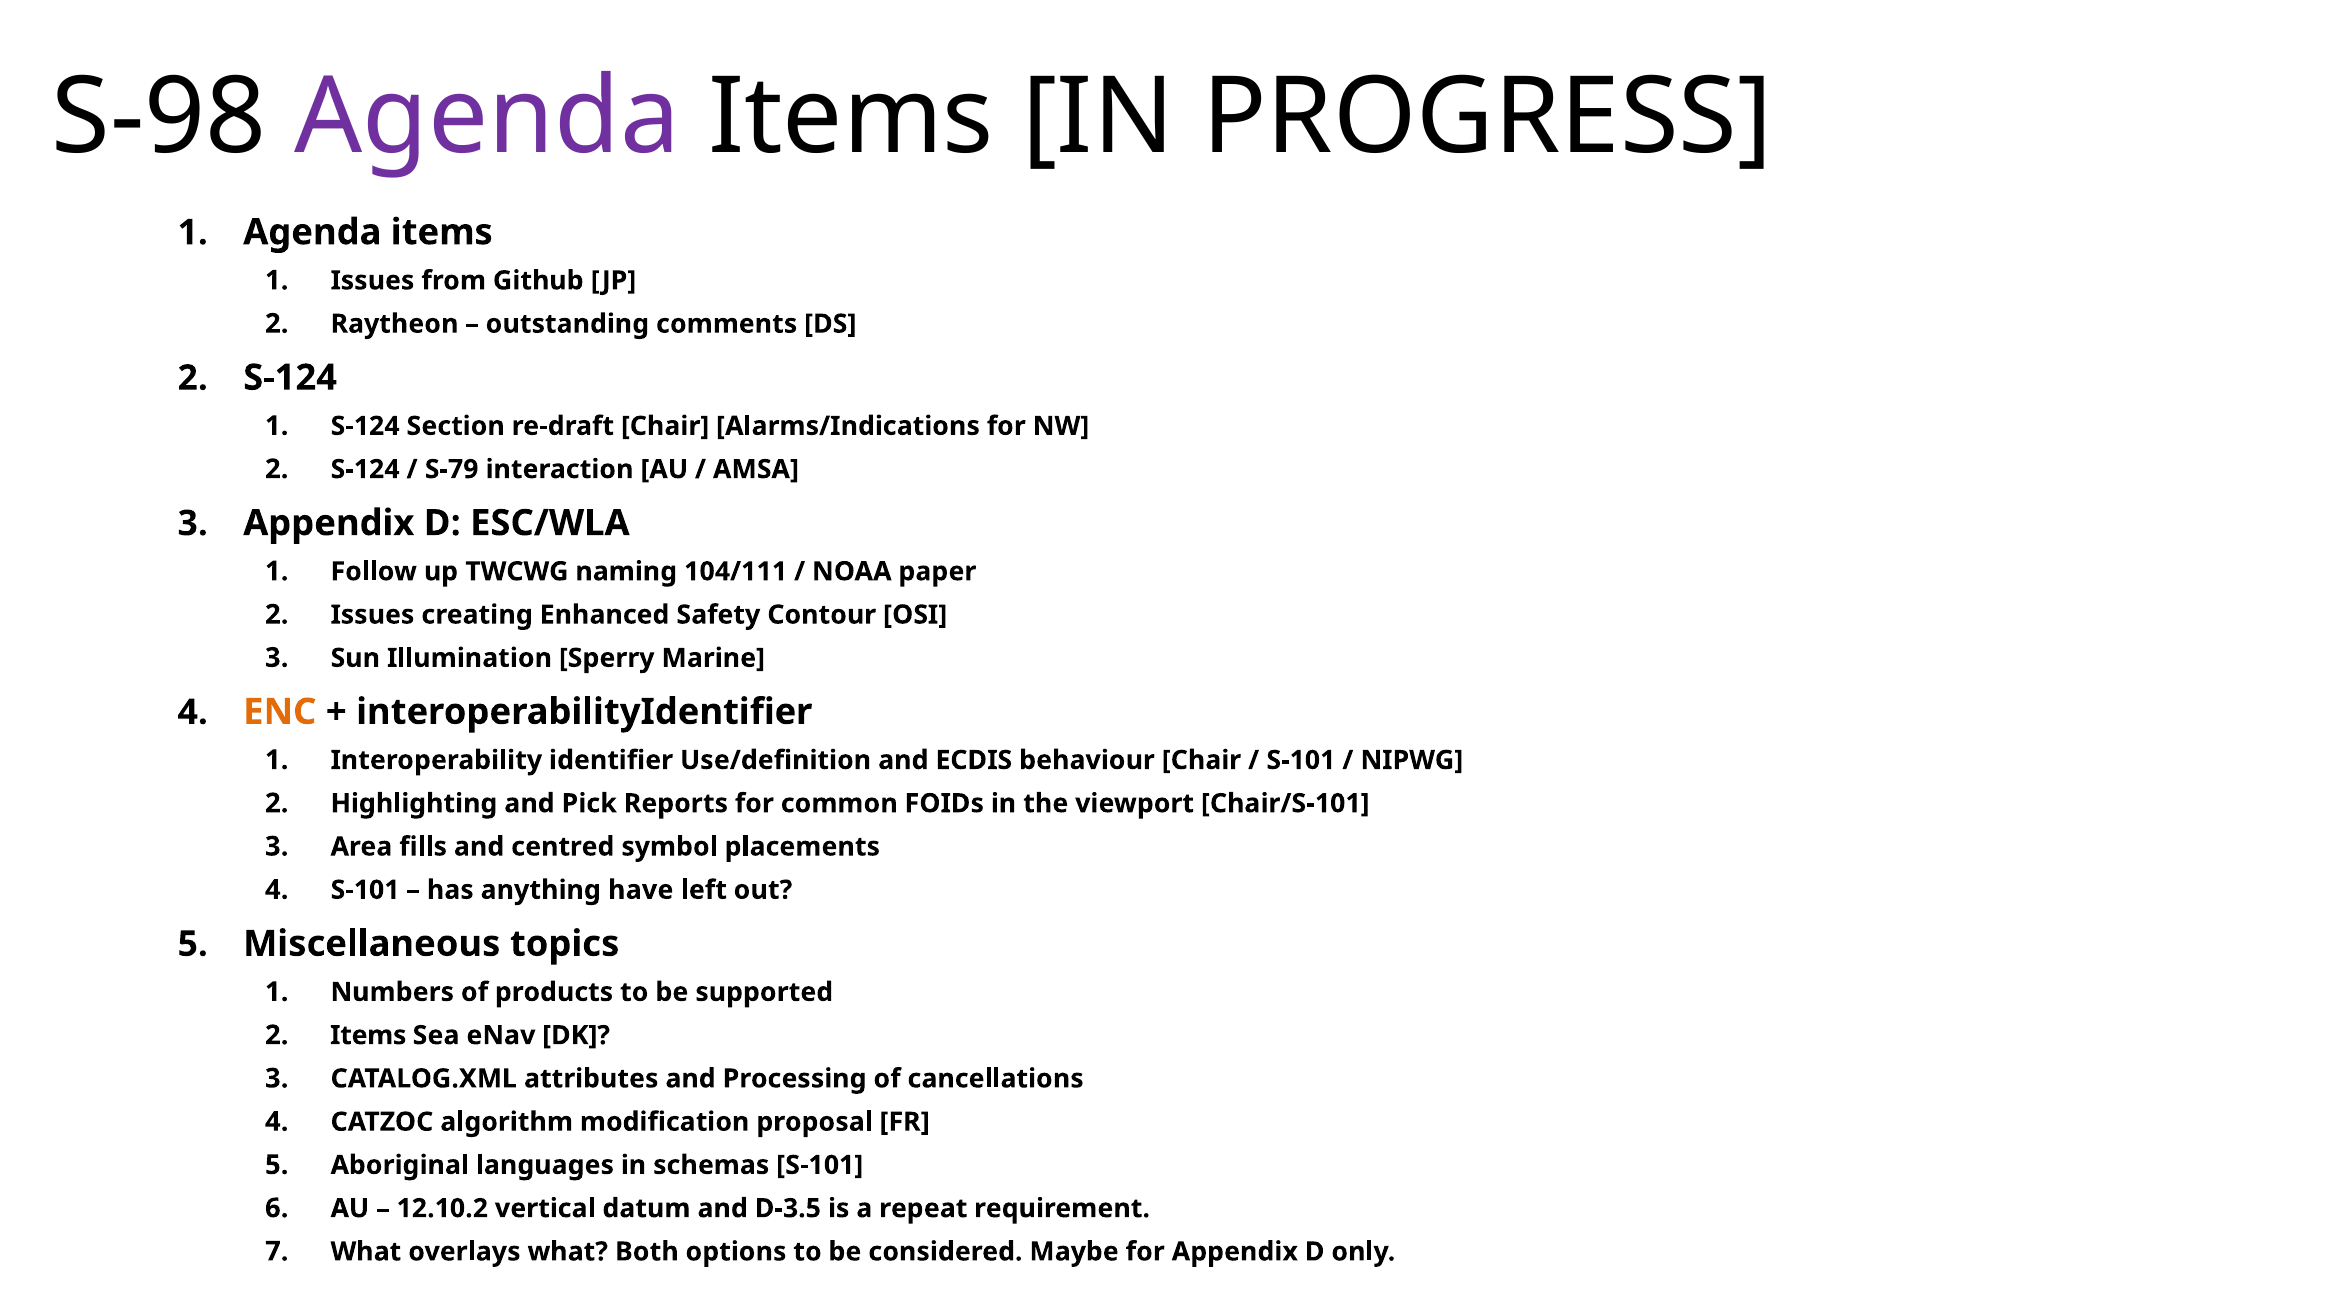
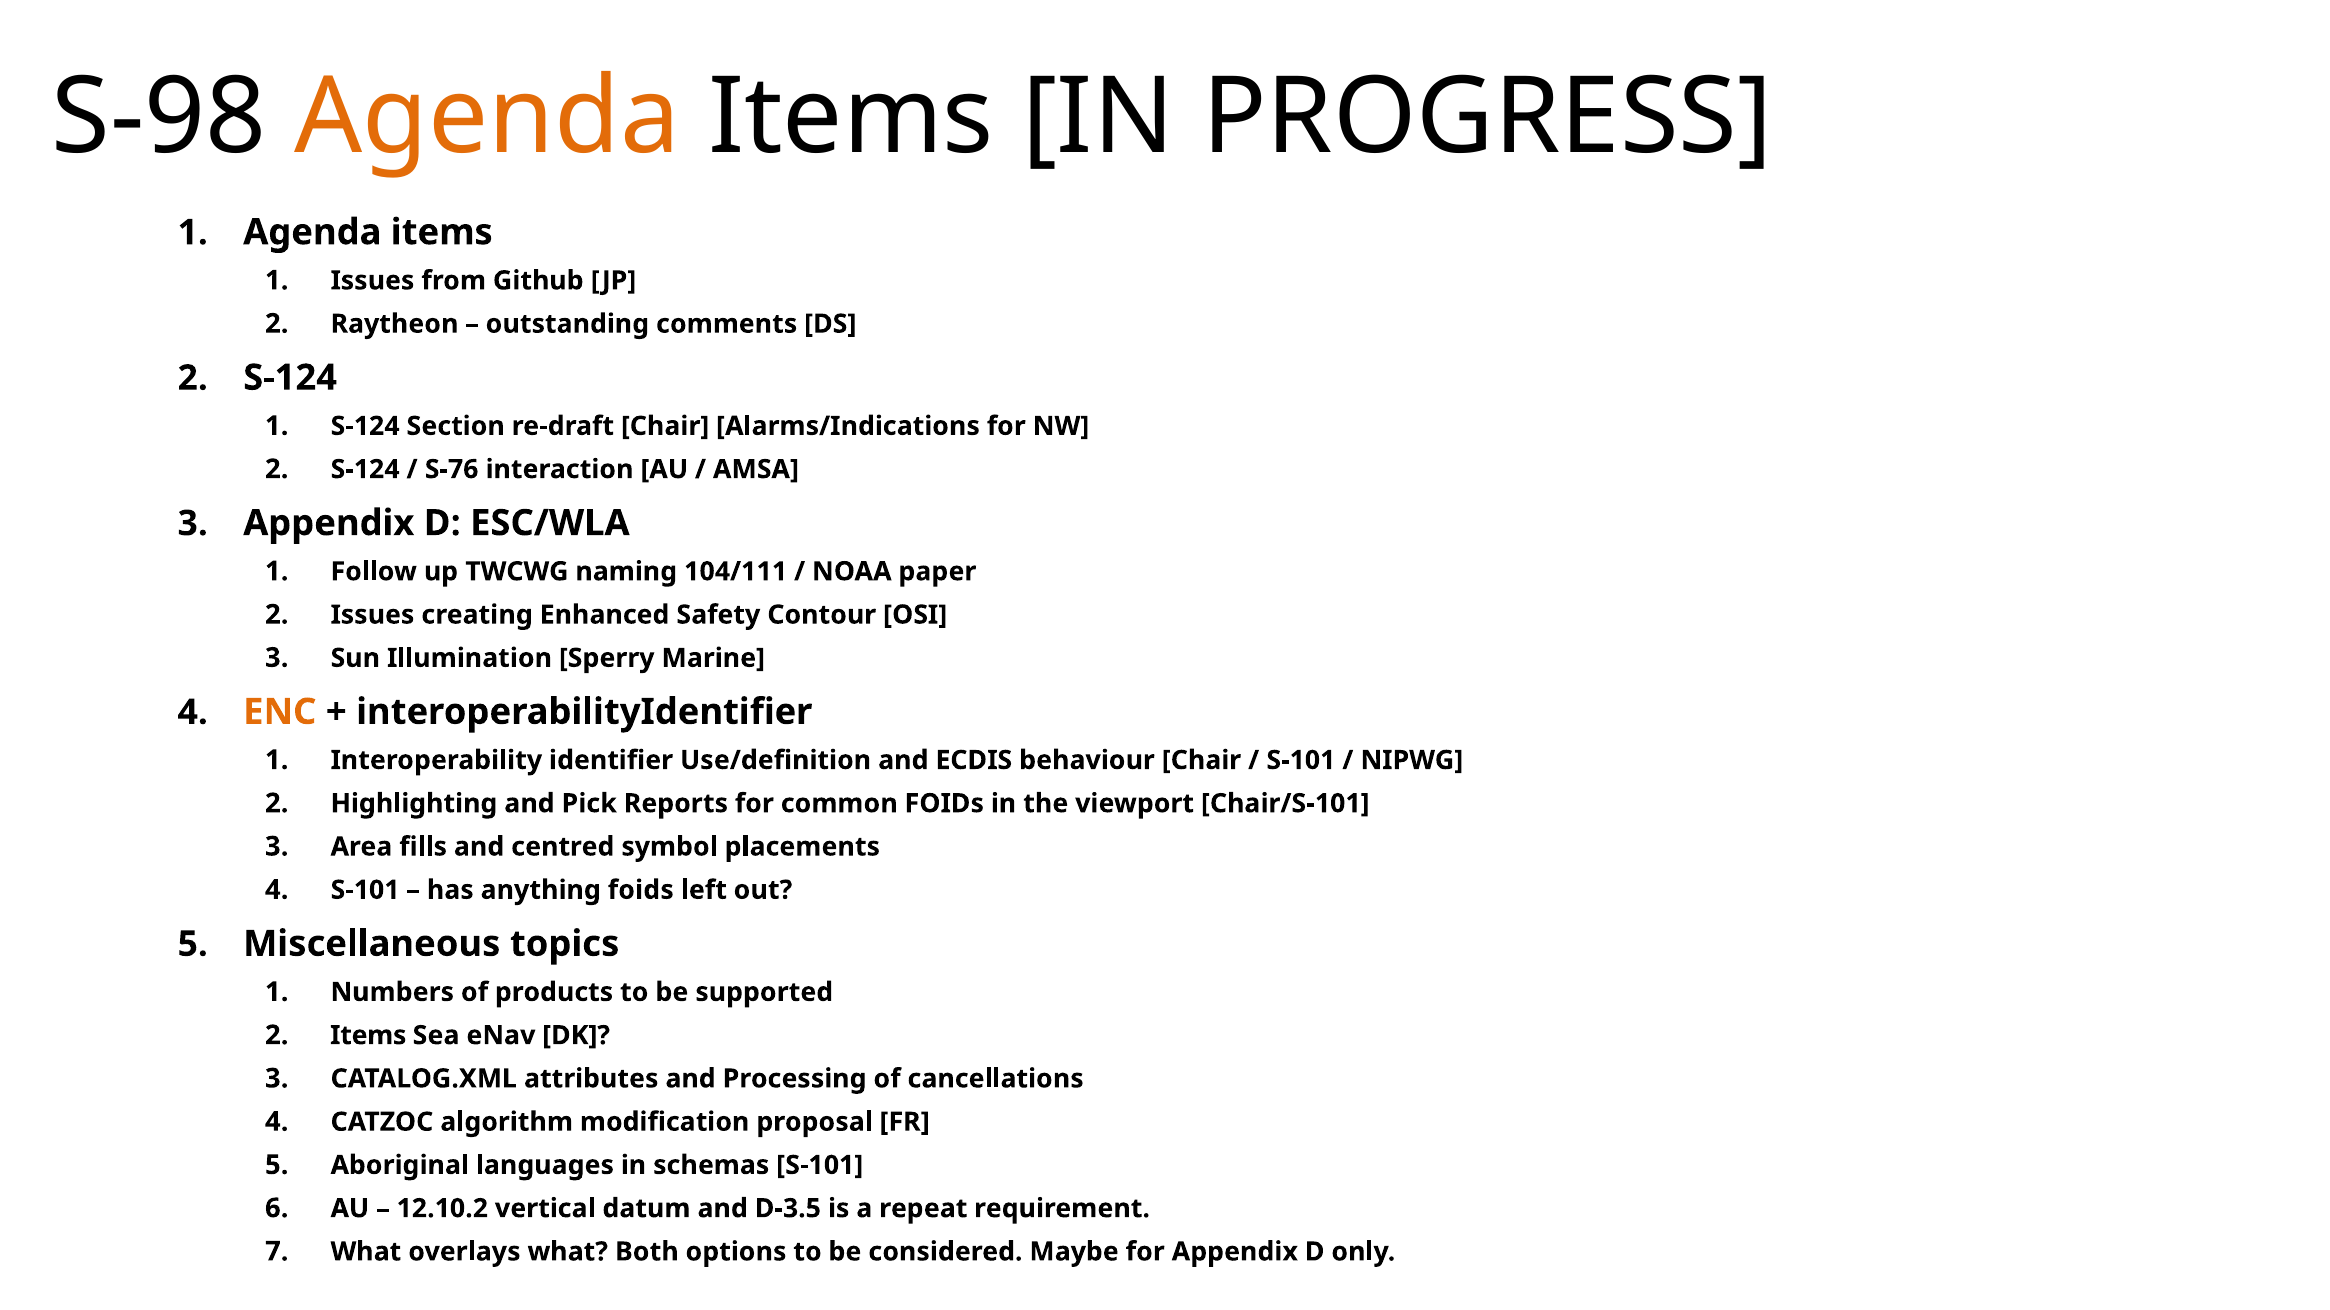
Agenda at (488, 117) colour: purple -> orange
S-79: S-79 -> S-76
anything have: have -> foids
